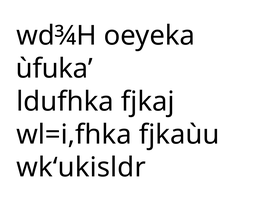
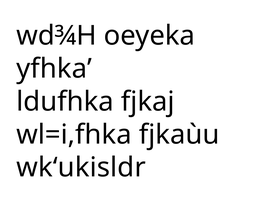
ùfuka: ùfuka -> yfhka
